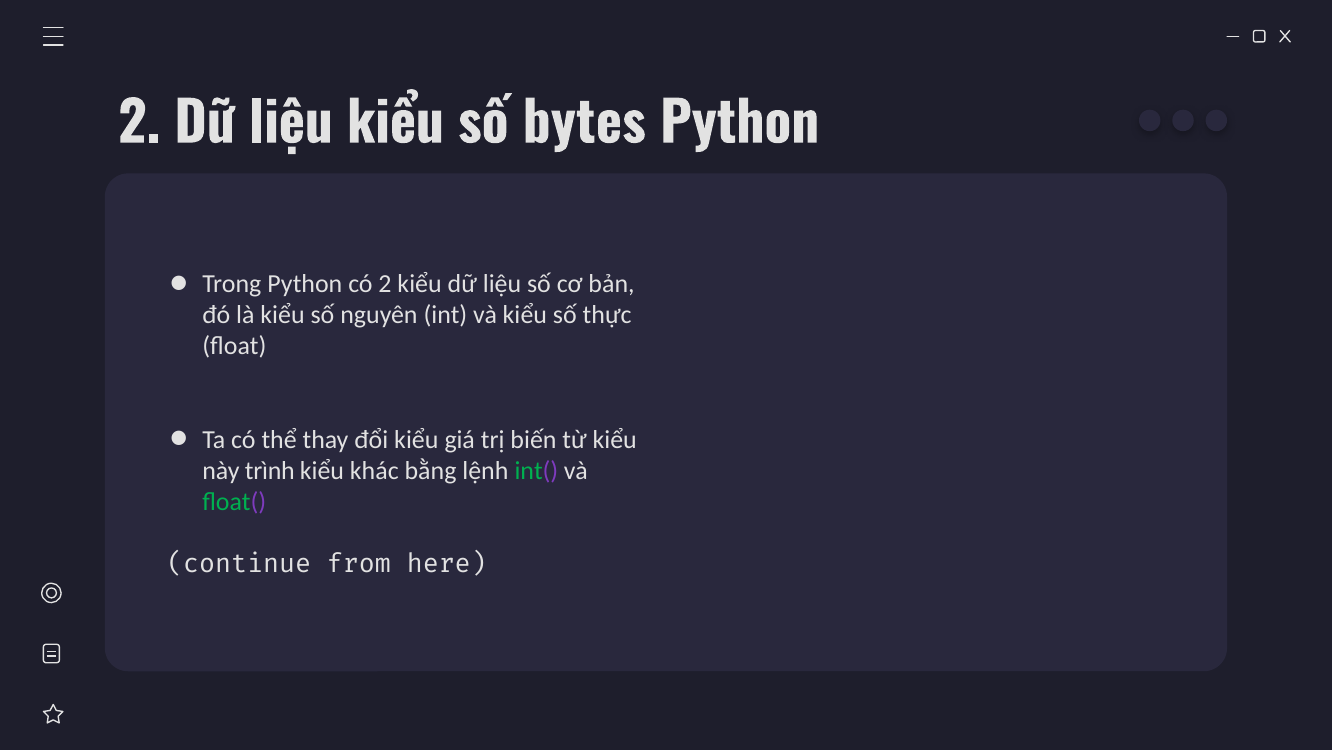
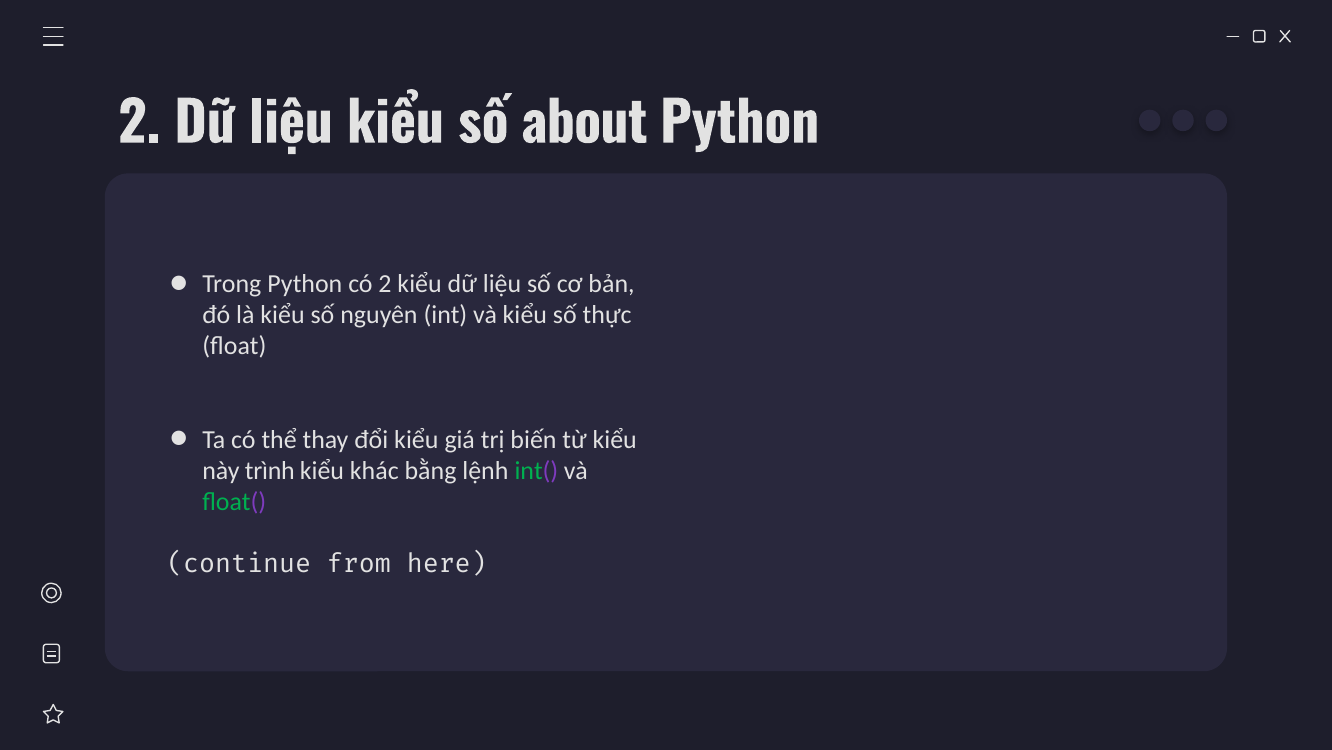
bytes: bytes -> about
